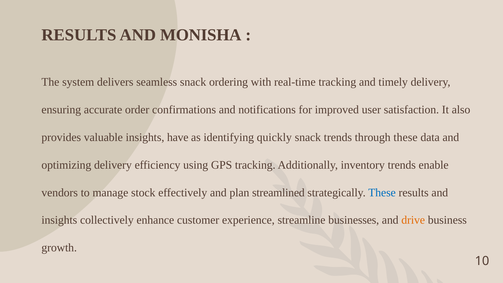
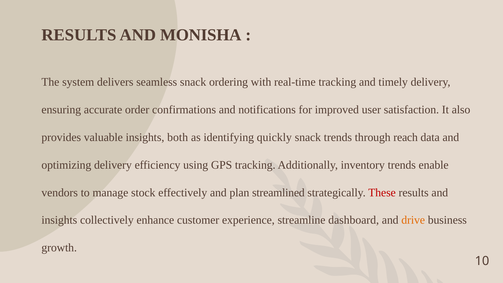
have: have -> both
through these: these -> reach
These at (382, 193) colour: blue -> red
businesses: businesses -> dashboard
